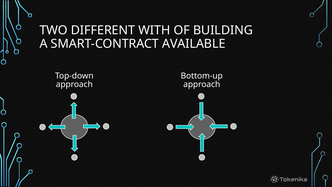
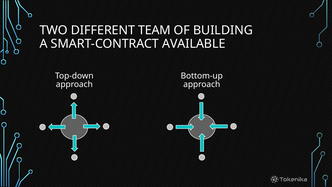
WITH: WITH -> TEAM
